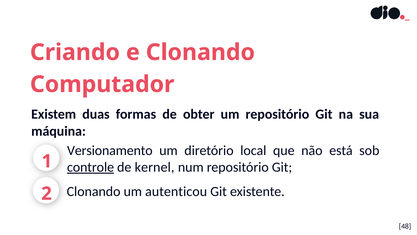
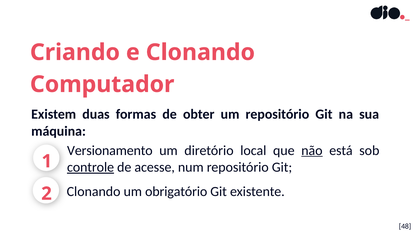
não underline: none -> present
kernel: kernel -> acesse
autenticou: autenticou -> obrigatório
